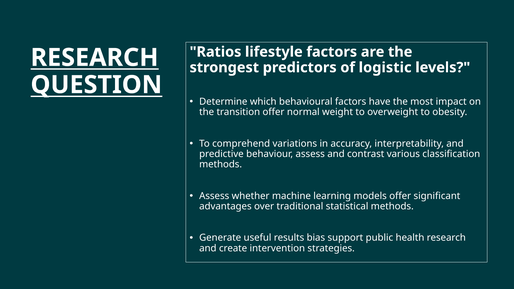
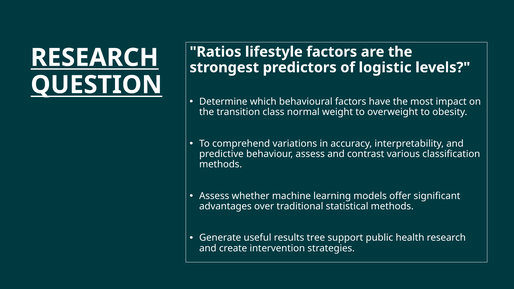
transition offer: offer -> class
bias: bias -> tree
